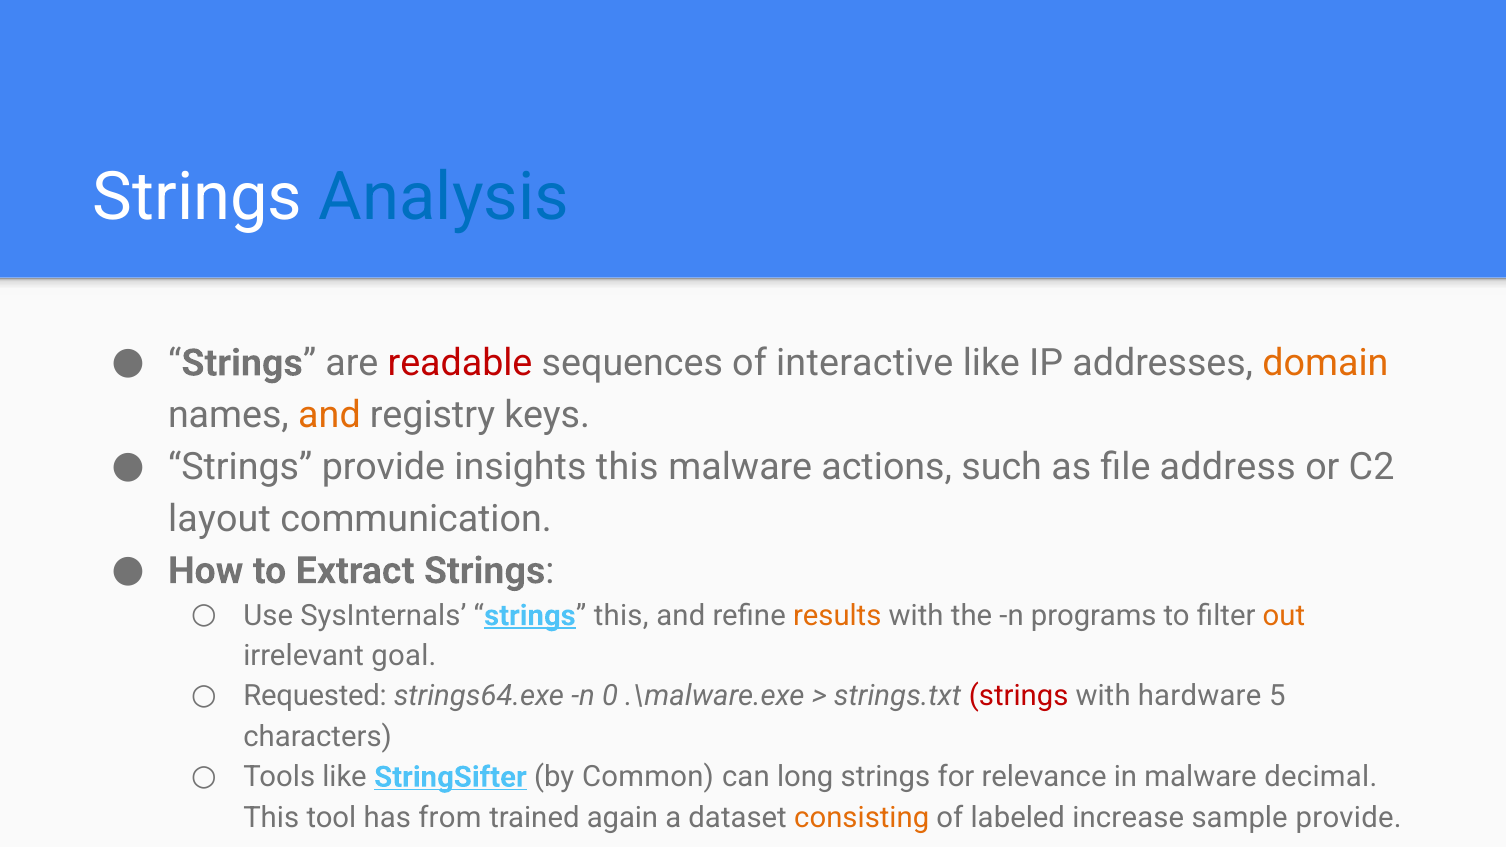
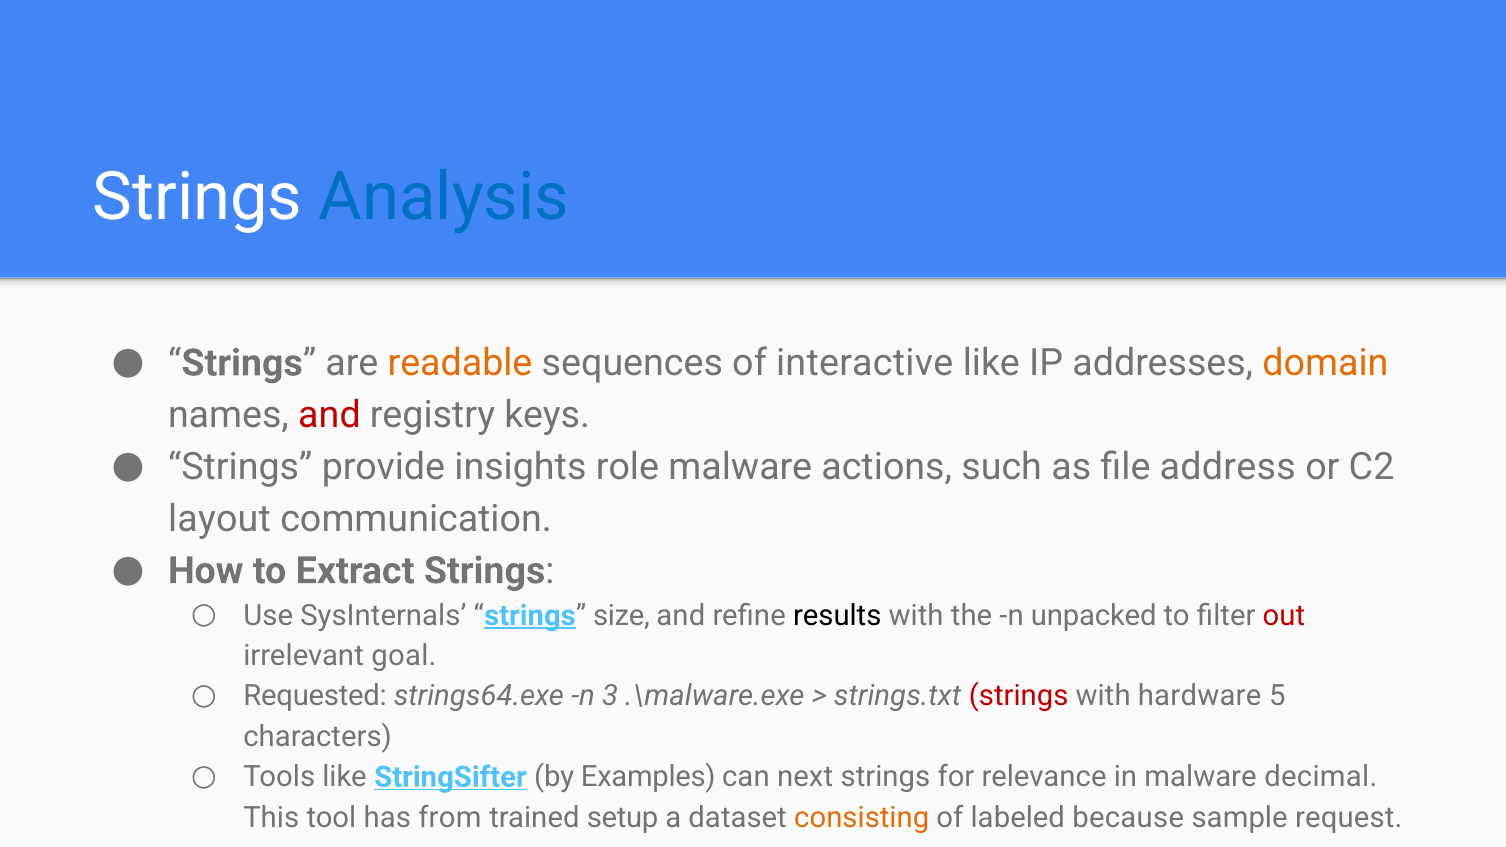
readable colour: red -> orange
and at (329, 415) colour: orange -> red
insights this: this -> role
strings this: this -> size
results colour: orange -> black
programs: programs -> unpacked
out colour: orange -> red
0: 0 -> 3
Common: Common -> Examples
long: long -> next
again: again -> setup
increase: increase -> because
sample provide: provide -> request
